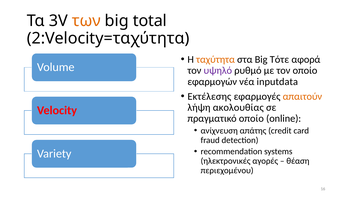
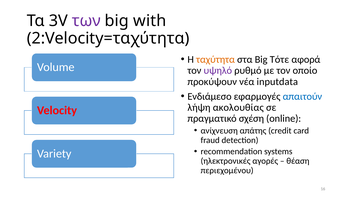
των colour: orange -> purple
total: total -> with
εφαρμογών: εφαρμογών -> προκύψουν
Εκτέλεσης: Εκτέλεσης -> Ενδιάμεσο
απαιτούν colour: orange -> blue
πραγματικό οποίο: οποίο -> σχέση
